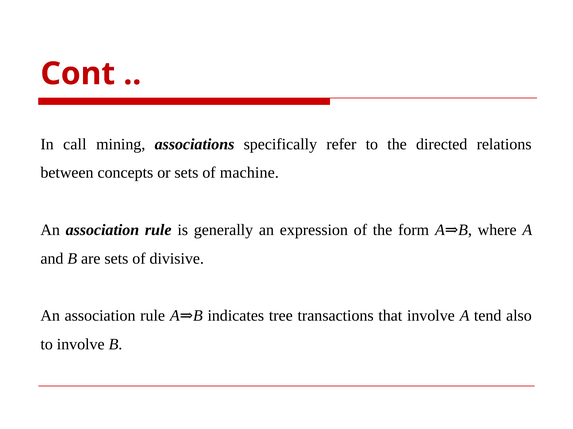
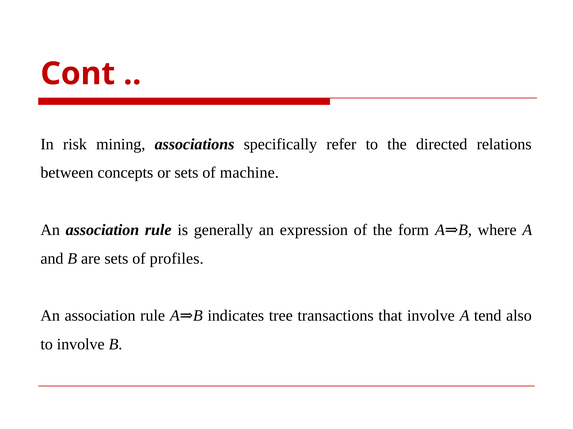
call: call -> risk
divisive: divisive -> profiles
